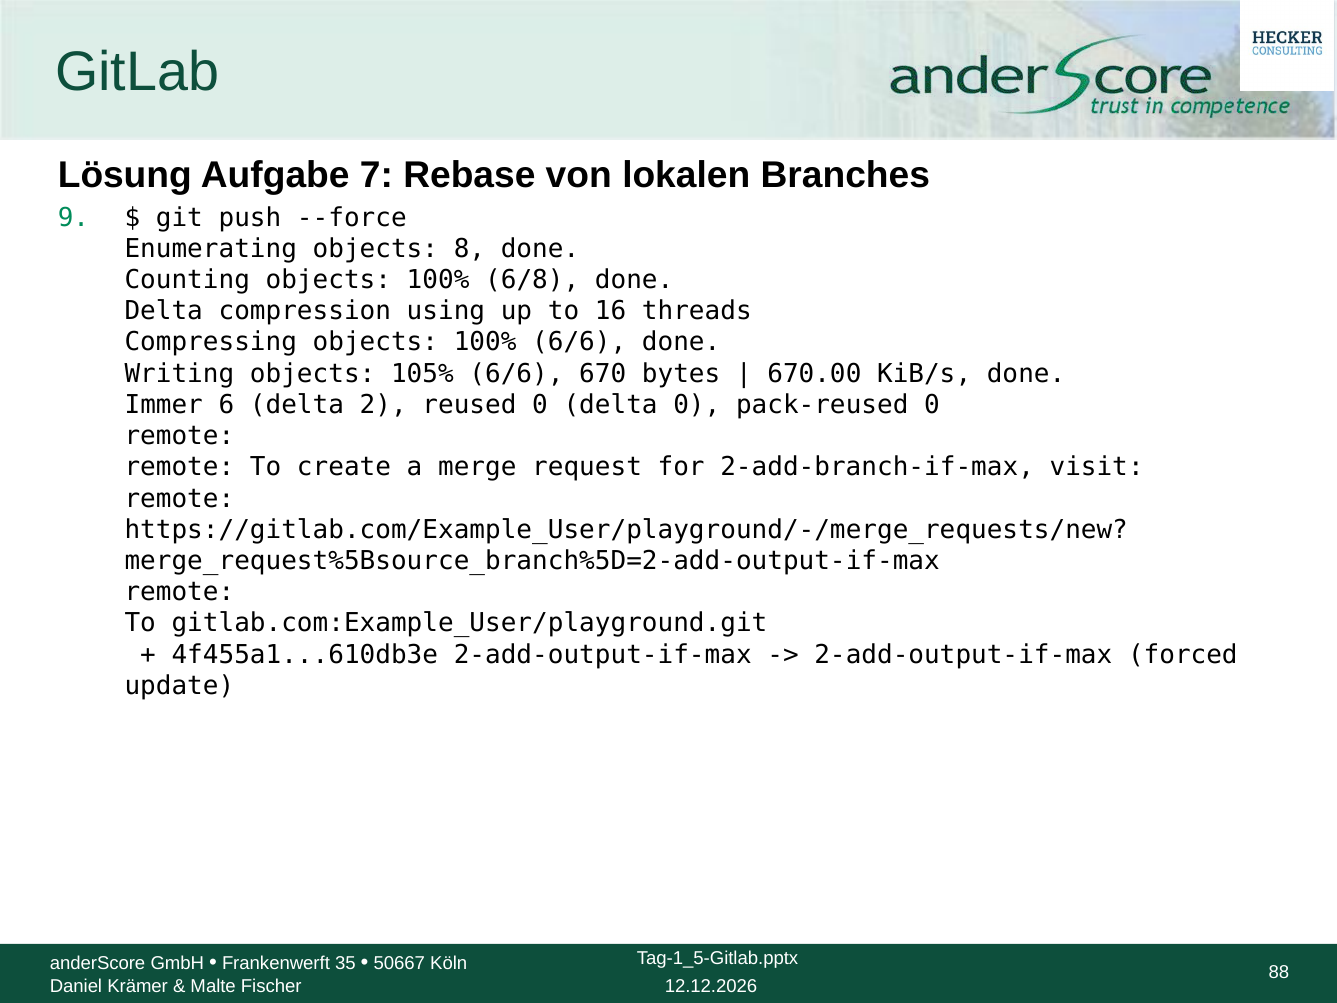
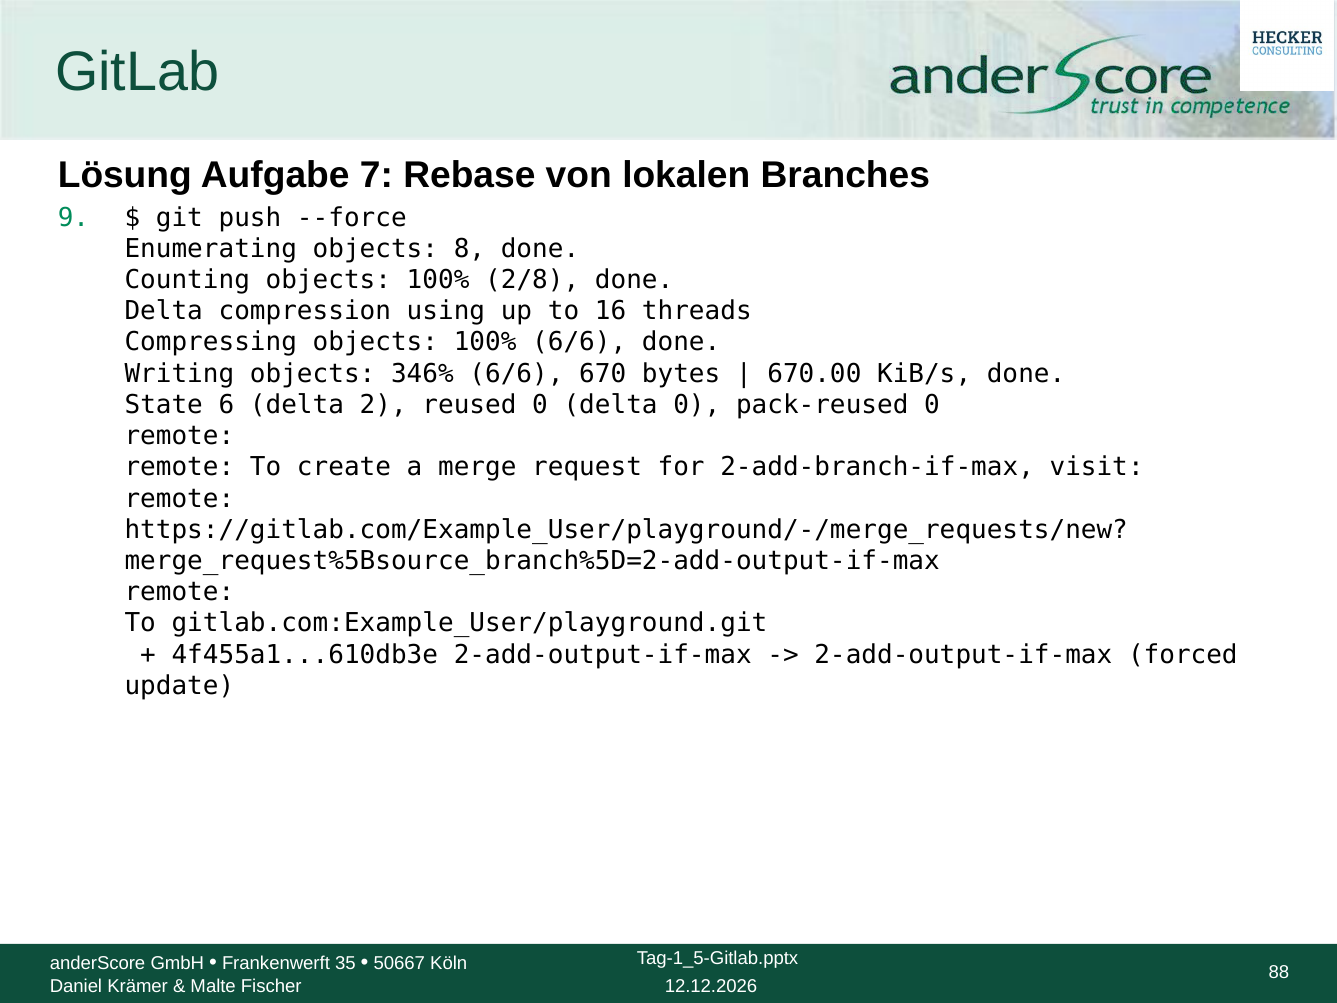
6/8: 6/8 -> 2/8
105%: 105% -> 346%
Immer: Immer -> State
